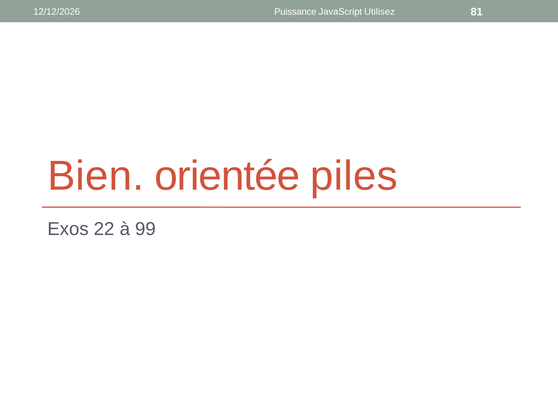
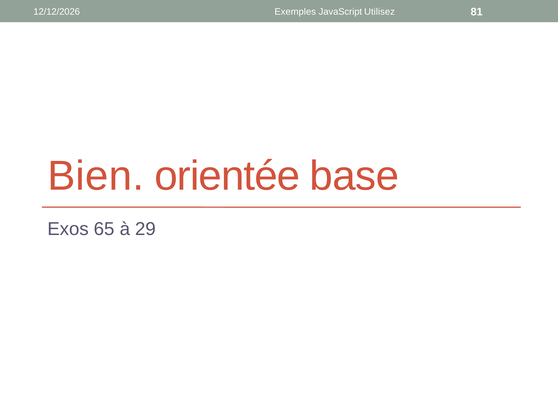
Puissance: Puissance -> Exemples
piles: piles -> base
22: 22 -> 65
99: 99 -> 29
